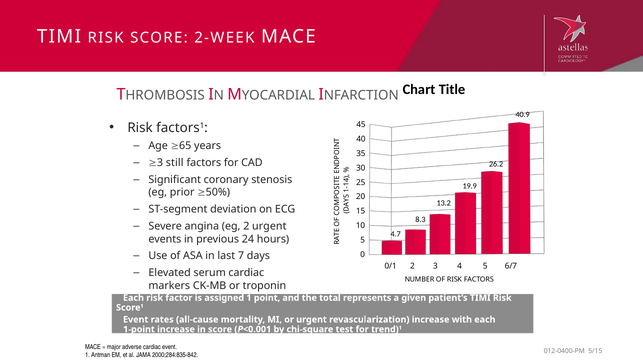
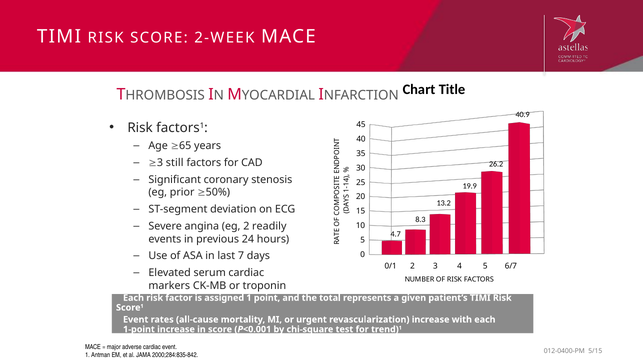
2 urgent: urgent -> readily
